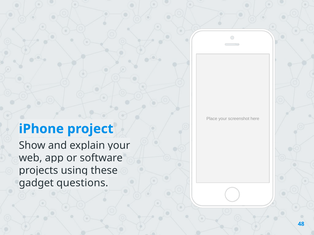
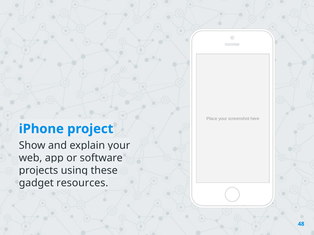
questions: questions -> resources
